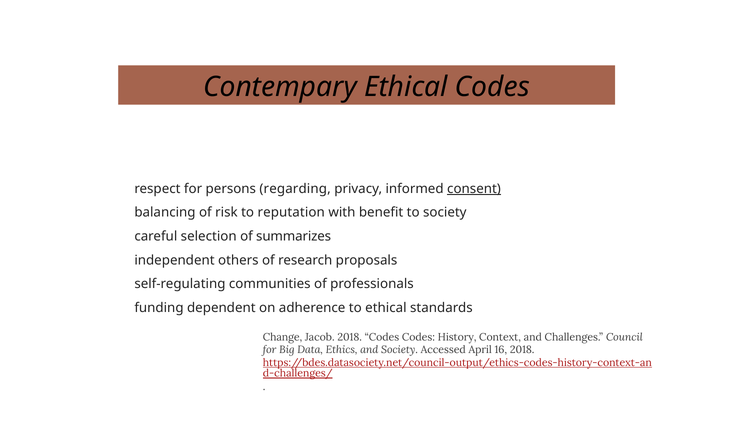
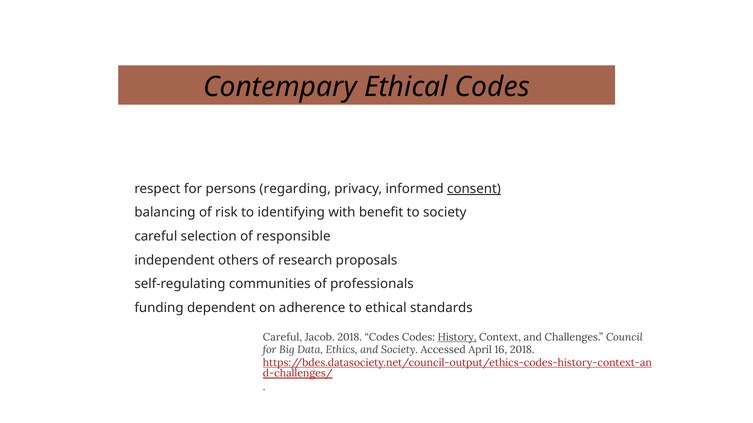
reputation: reputation -> identifying
summarizes: summarizes -> responsible
Change at (283, 338): Change -> Careful
History underline: none -> present
